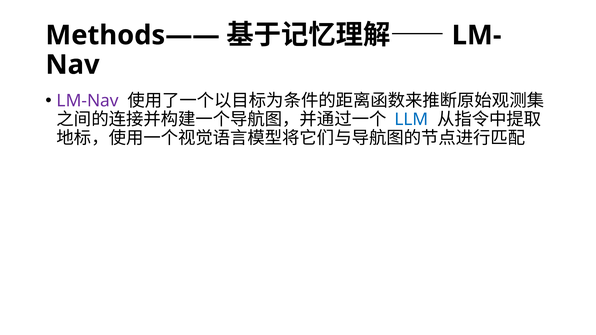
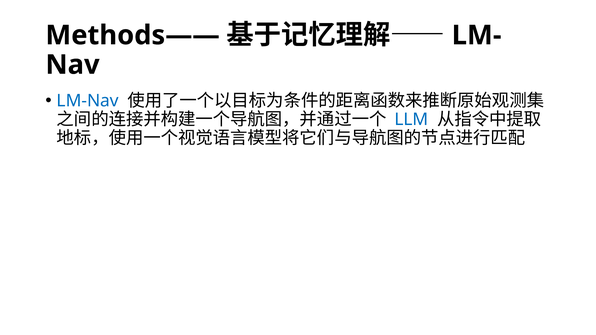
LM-Nav colour: purple -> blue
